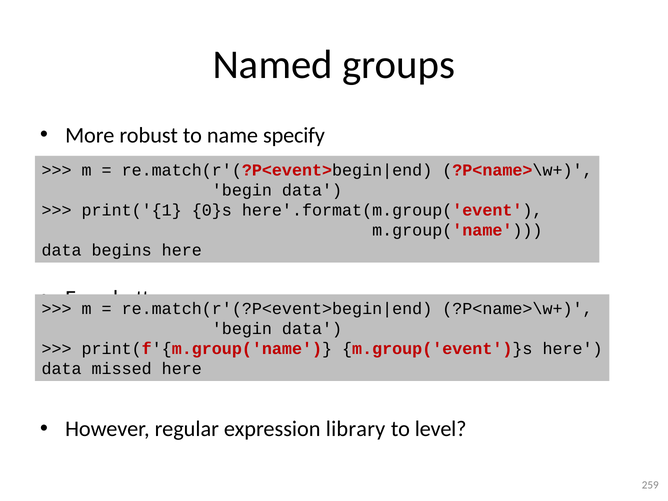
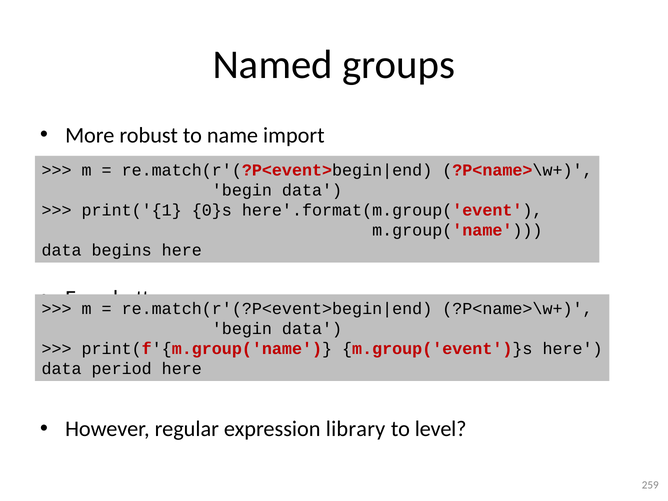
specify: specify -> import
missed: missed -> period
